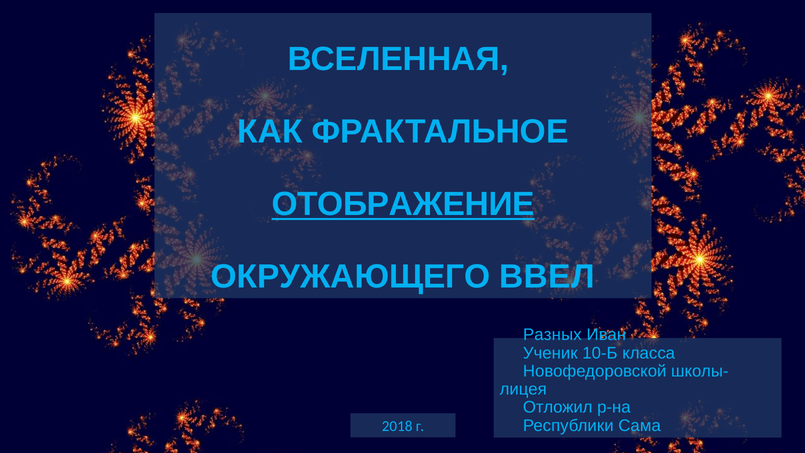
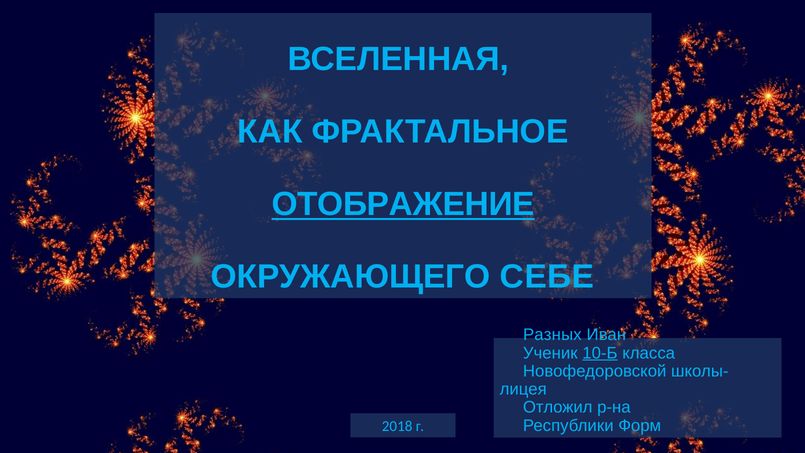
ВВЕЛ: ВВЕЛ -> СЕБЕ
10-Б underline: none -> present
Сама: Сама -> Форм
